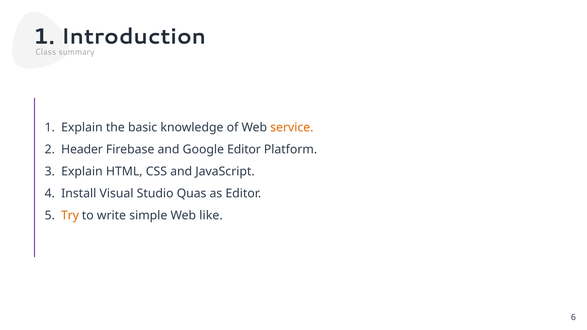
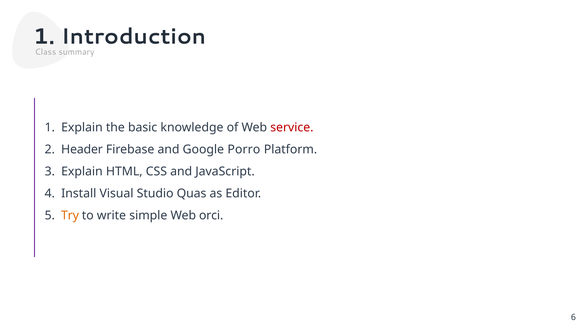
service colour: orange -> red
Google Editor: Editor -> Porro
like: like -> orci
